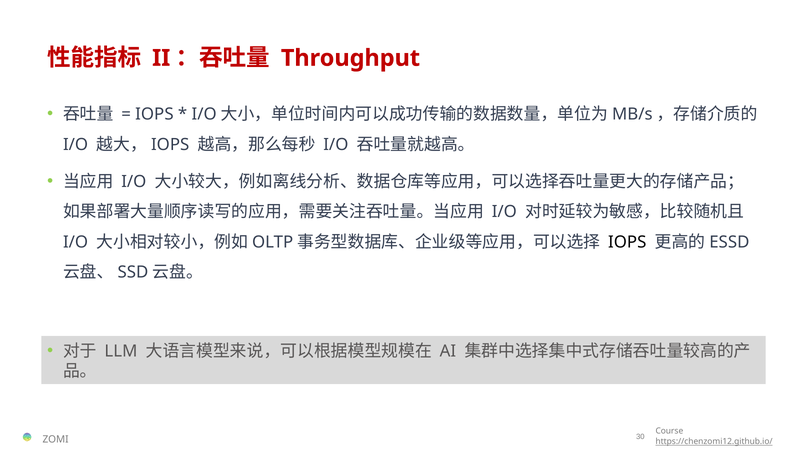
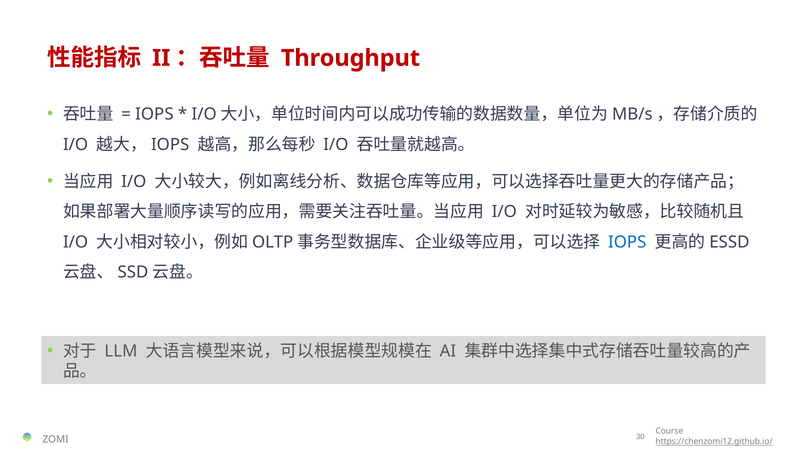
IOPS at (627, 242) colour: black -> blue
